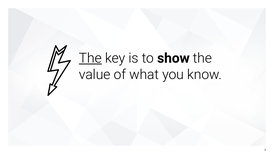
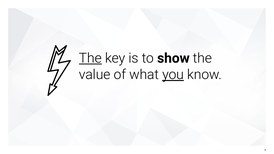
you underline: none -> present
